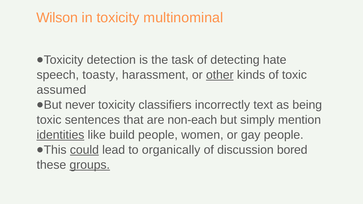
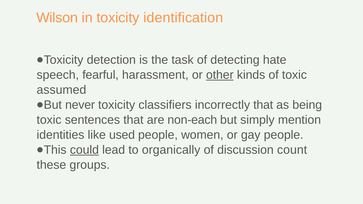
multinominal: multinominal -> identification
toasty: toasty -> fearful
incorrectly text: text -> that
identities underline: present -> none
build: build -> used
bored: bored -> count
groups underline: present -> none
